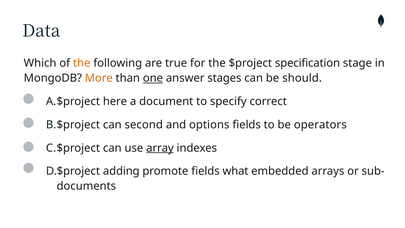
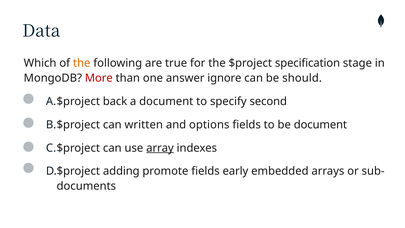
More colour: orange -> red
one underline: present -> none
stages: stages -> ignore
here: here -> back
correct: correct -> second
second: second -> written
be operators: operators -> document
what: what -> early
